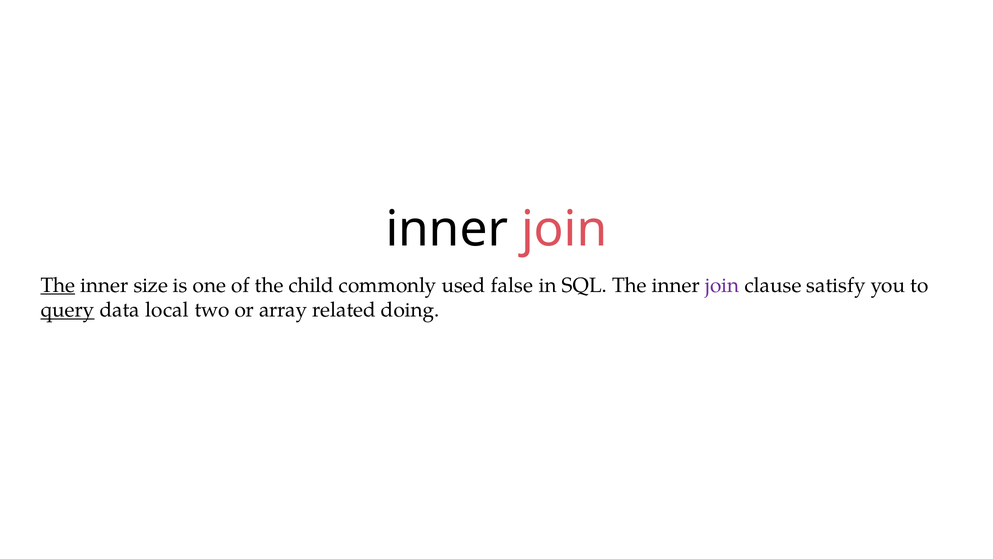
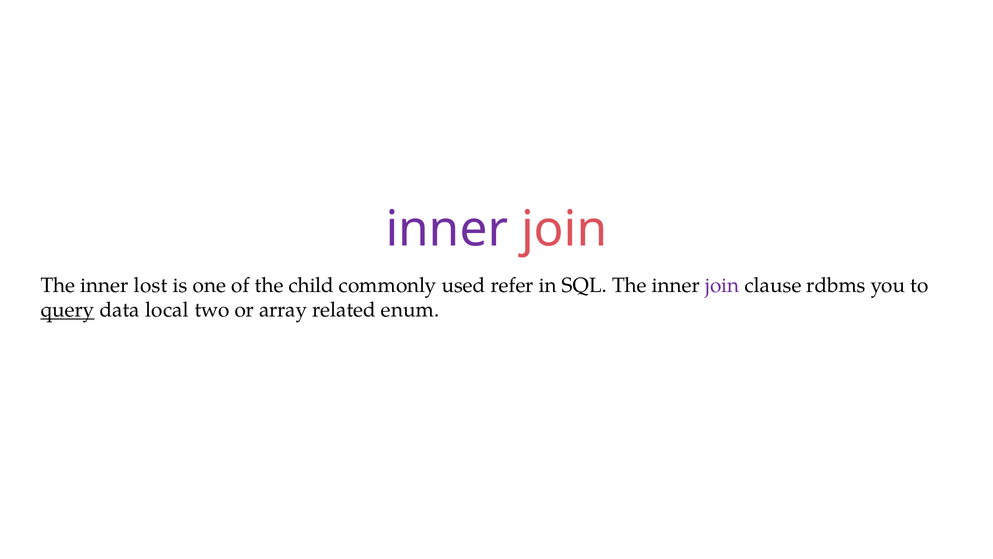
inner at (447, 229) colour: black -> purple
The at (58, 285) underline: present -> none
size: size -> lost
false: false -> refer
satisfy: satisfy -> rdbms
doing: doing -> enum
